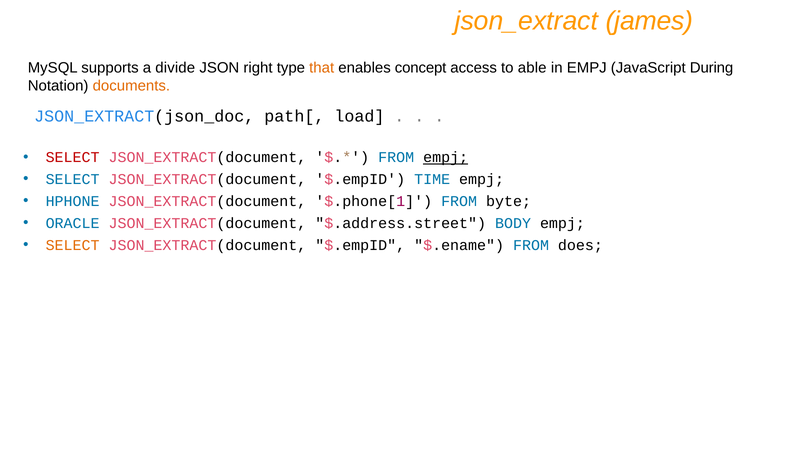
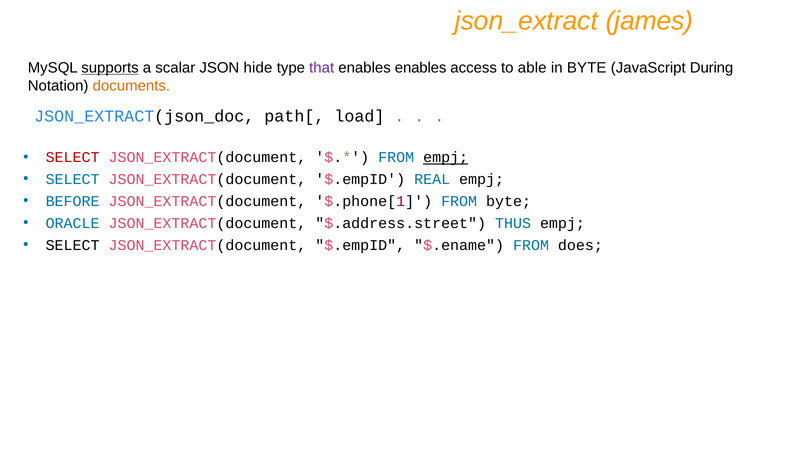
supports underline: none -> present
divide: divide -> scalar
right: right -> hide
that colour: orange -> purple
enables concept: concept -> enables
in EMPJ: EMPJ -> BYTE
TIME: TIME -> REAL
HPHONE: HPHONE -> BEFORE
BODY: BODY -> THUS
SELECT at (73, 245) colour: orange -> black
